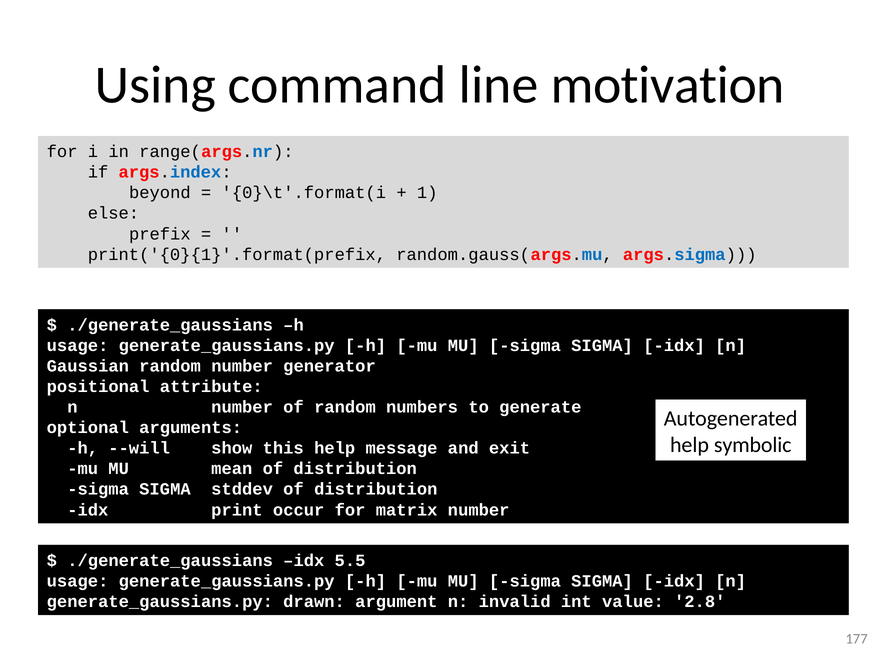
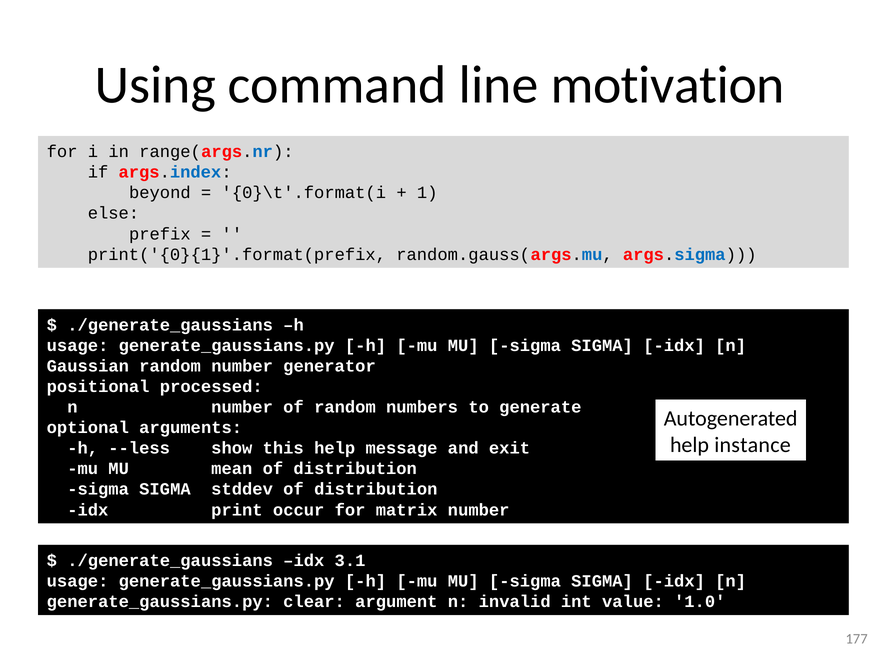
attribute: attribute -> processed
symbolic: symbolic -> instance
--will: --will -> --less
5.5: 5.5 -> 3.1
drawn: drawn -> clear
2.8: 2.8 -> 1.0
